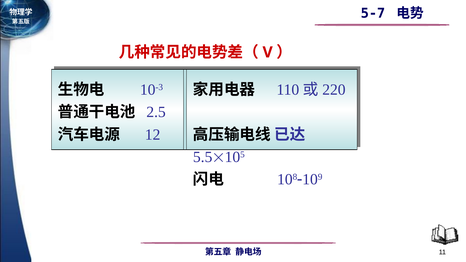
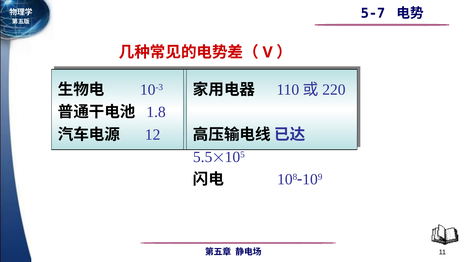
2.5: 2.5 -> 1.8
